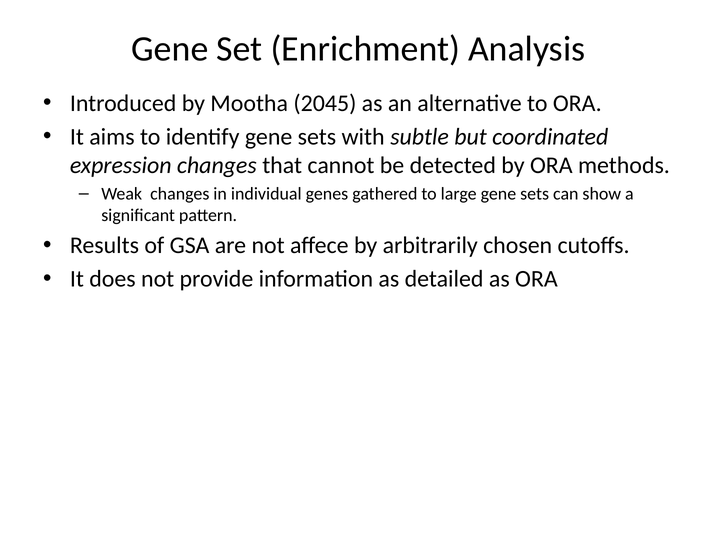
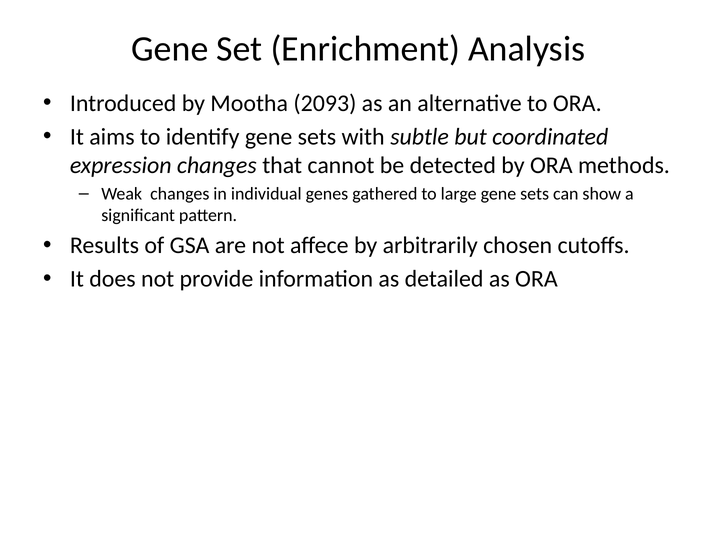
2045: 2045 -> 2093
